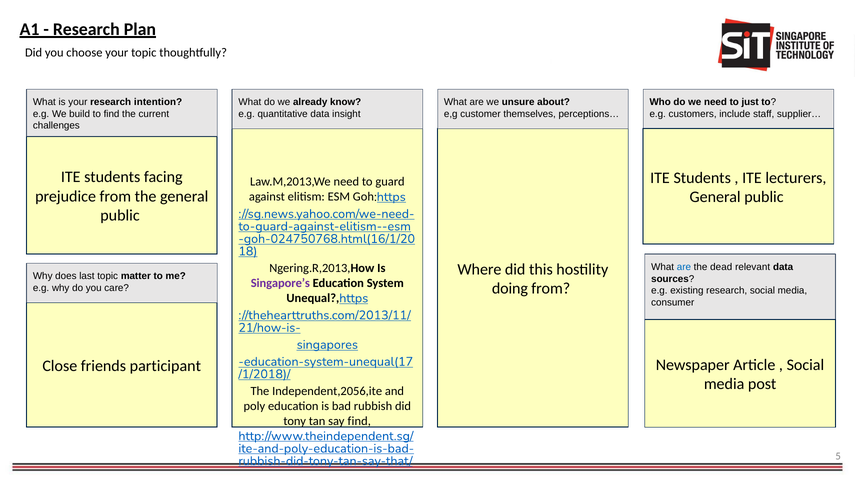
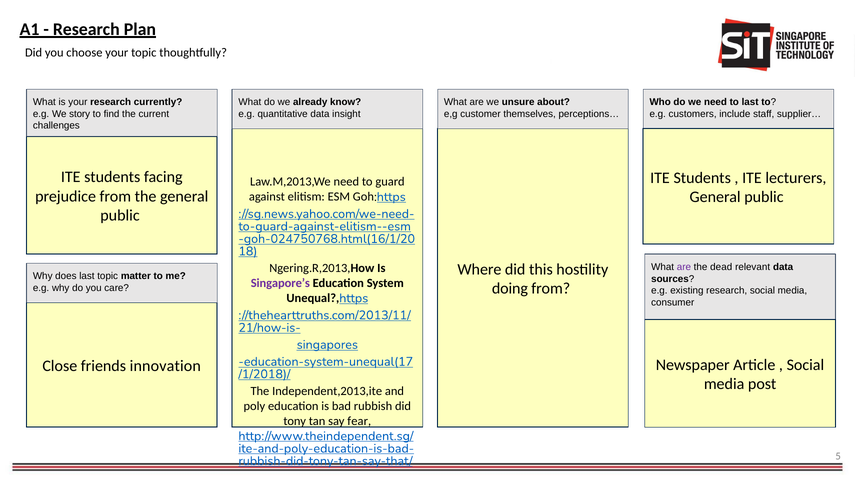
intention: intention -> currently
to just: just -> last
build: build -> story
are at (684, 267) colour: blue -> purple
participant: participant -> innovation
Independent,2056,ite: Independent,2056,ite -> Independent,2013,ite
say find: find -> fear
